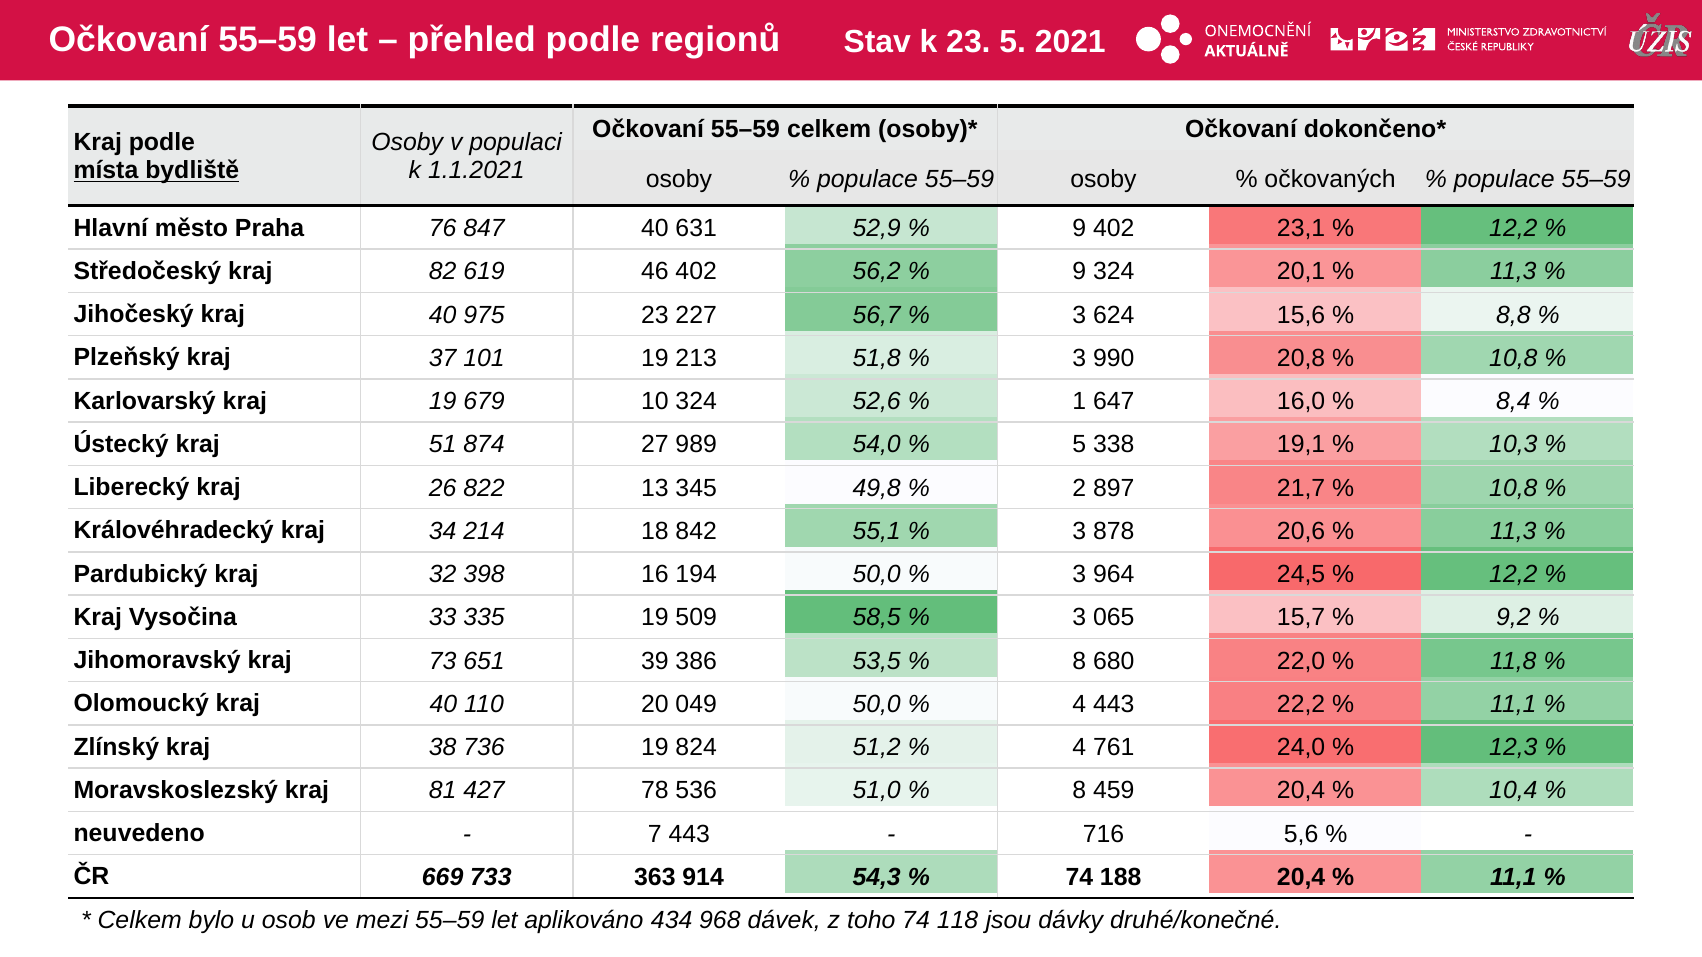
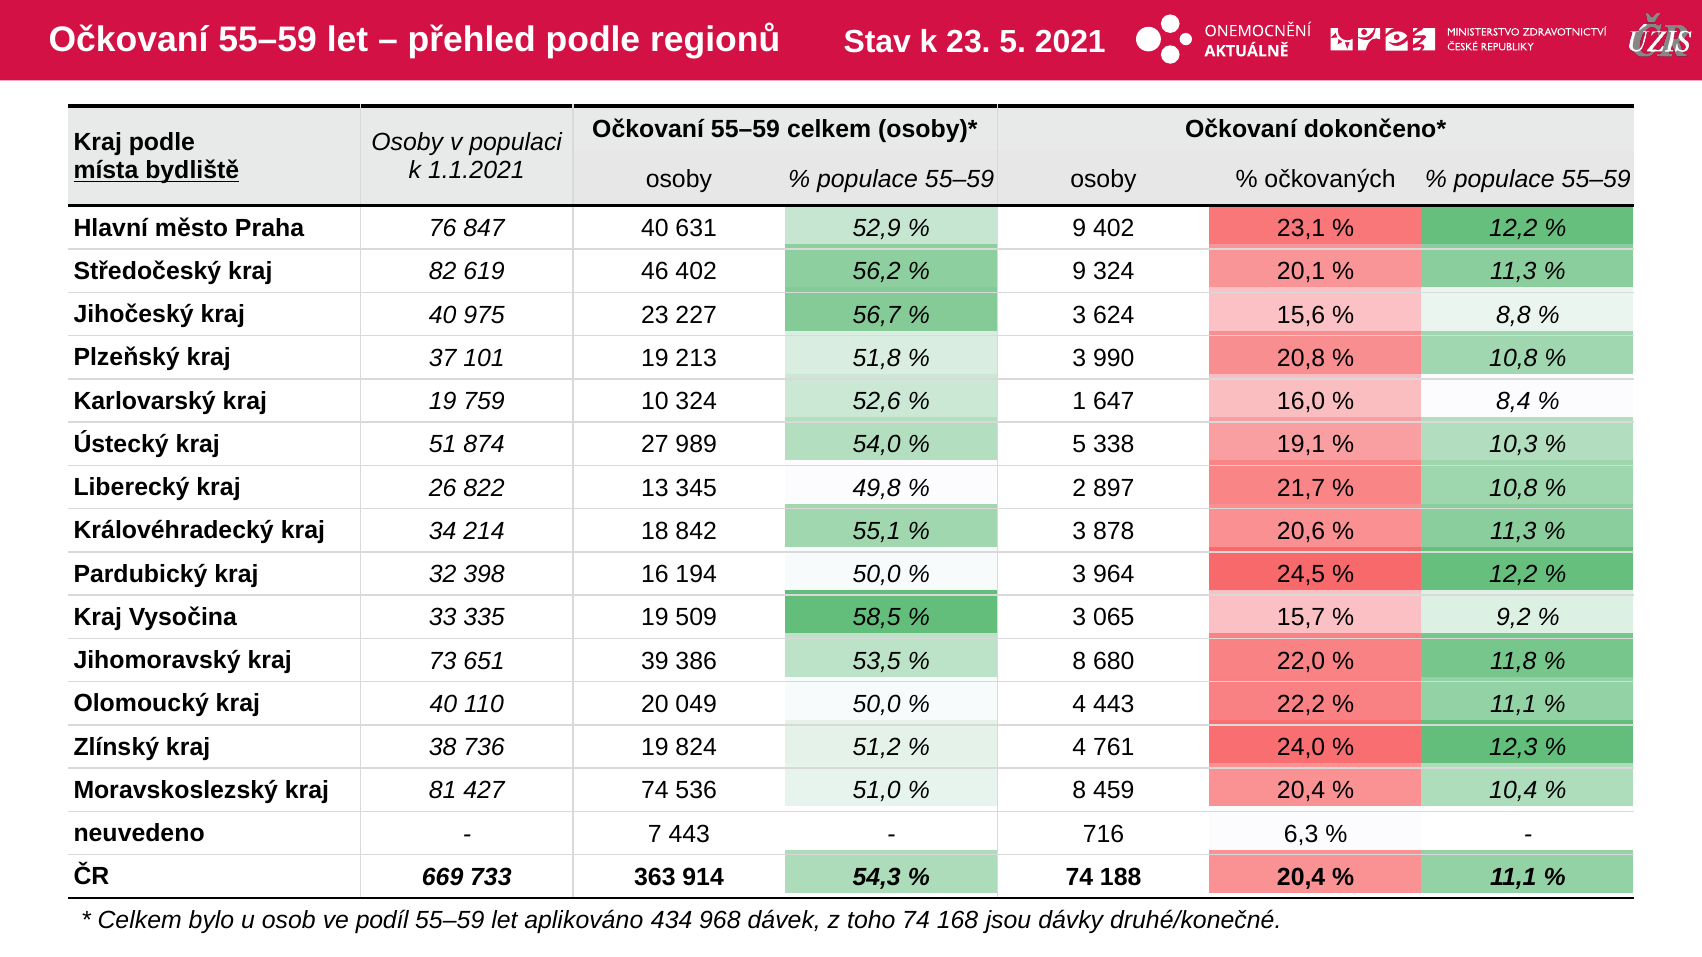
679: 679 -> 759
427 78: 78 -> 74
5,6: 5,6 -> 6,3
mezi: mezi -> podíl
118: 118 -> 168
